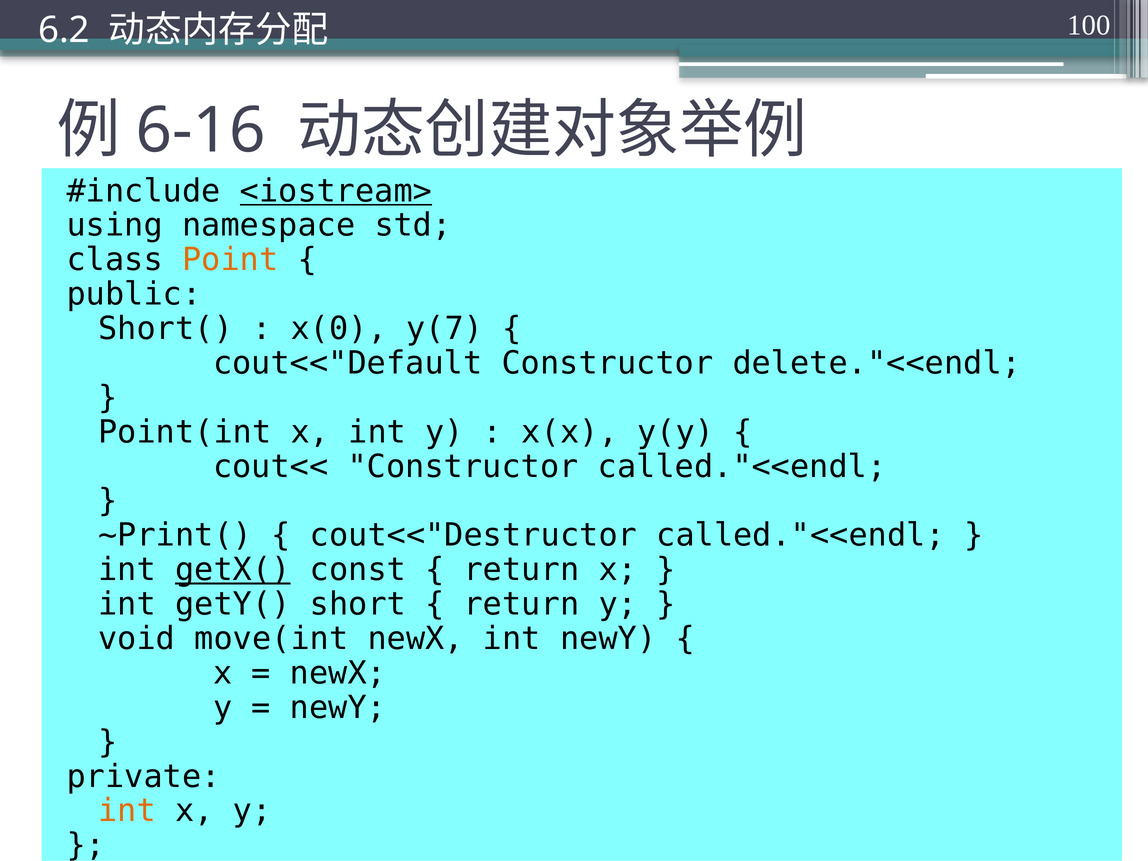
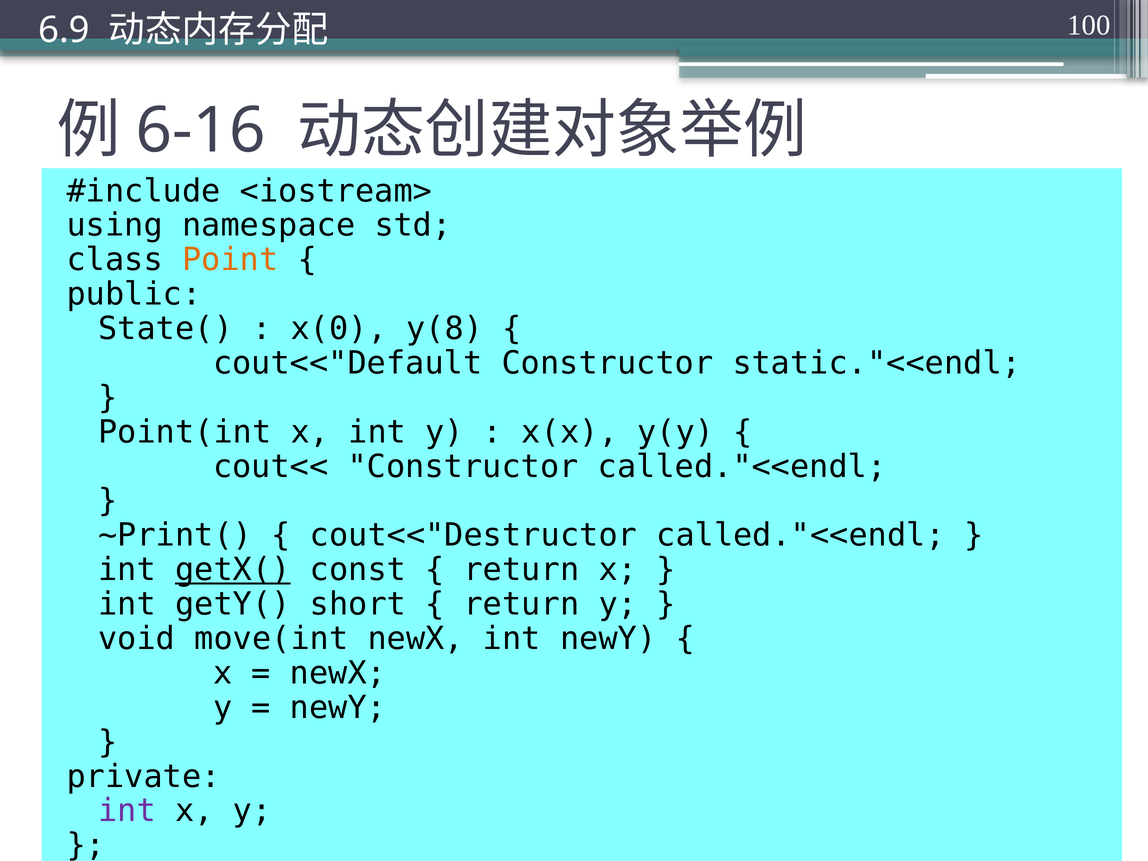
6.2: 6.2 -> 6.9
<iostream> underline: present -> none
Short(: Short( -> State(
y(7: y(7 -> y(8
delete."<<endl: delete."<<endl -> static."<<endl
int at (127, 811) colour: orange -> purple
